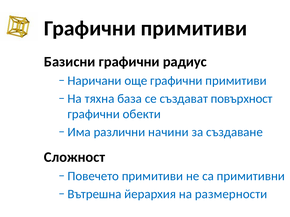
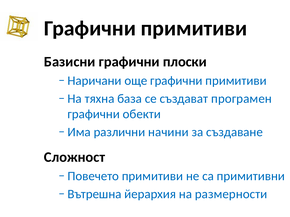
радиус: радиус -> плоски
повърхност: повърхност -> програмен
